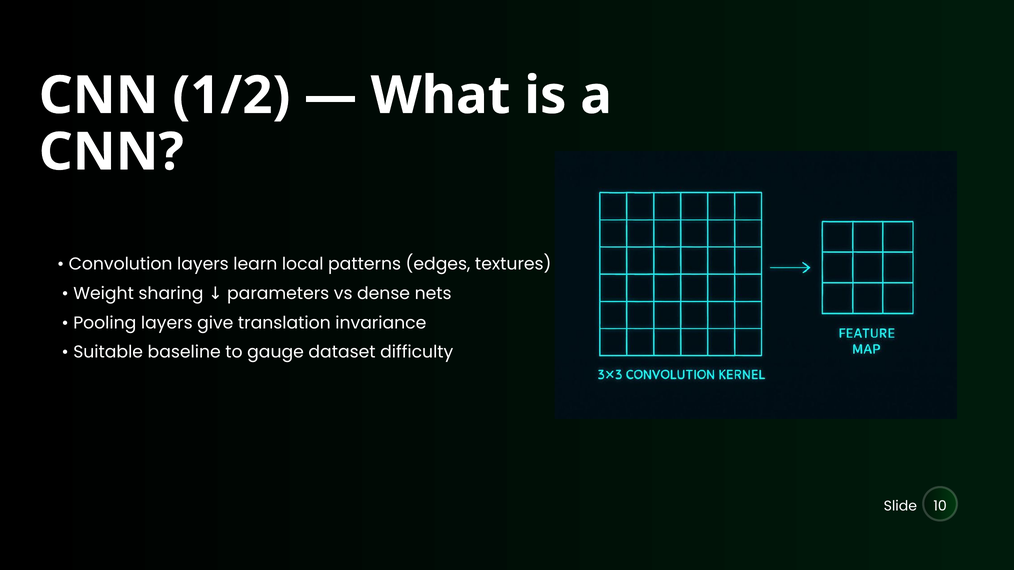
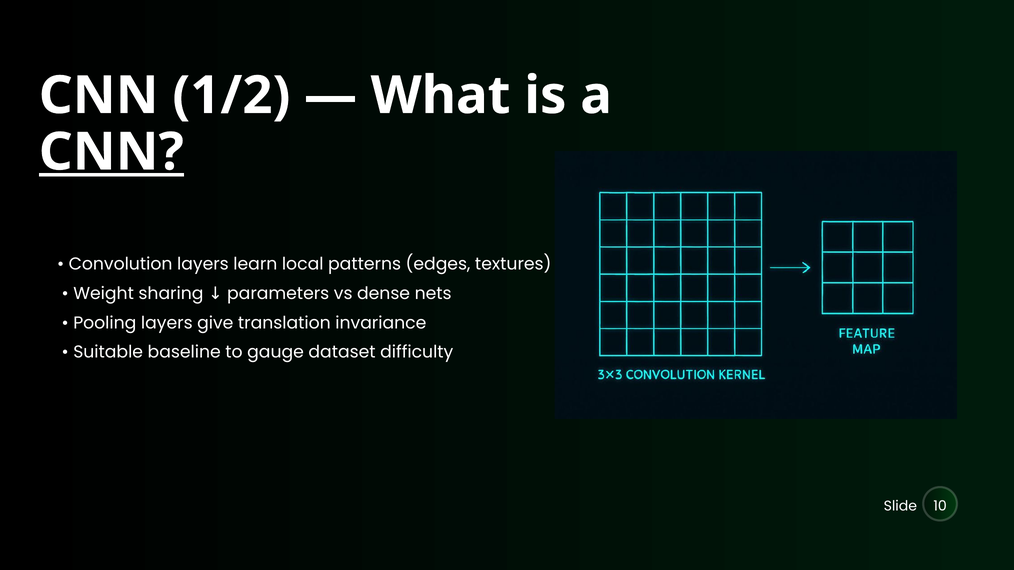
CNN at (111, 152) underline: none -> present
